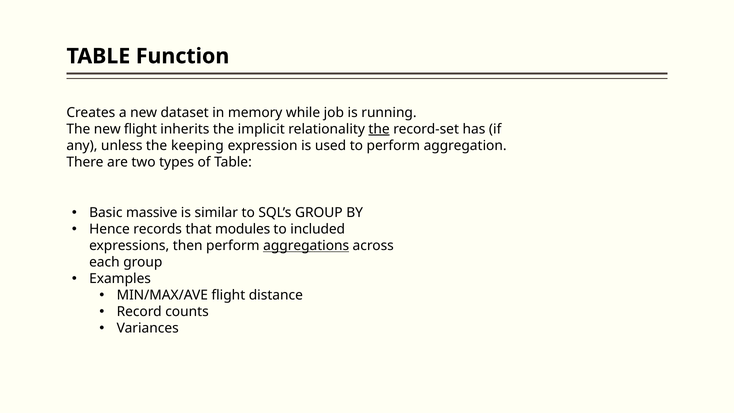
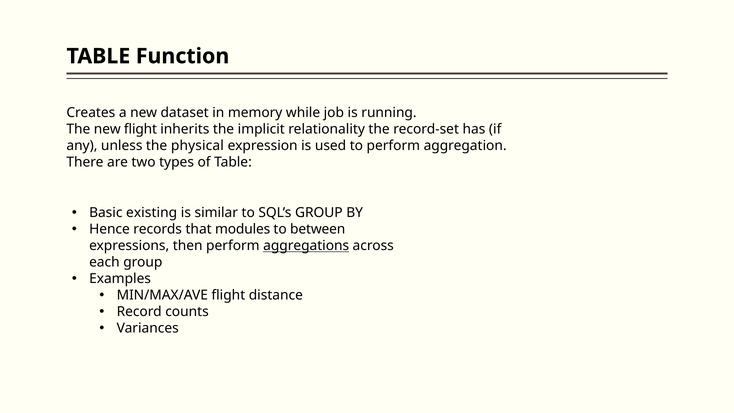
the at (379, 129) underline: present -> none
keeping: keeping -> physical
massive: massive -> existing
included: included -> between
